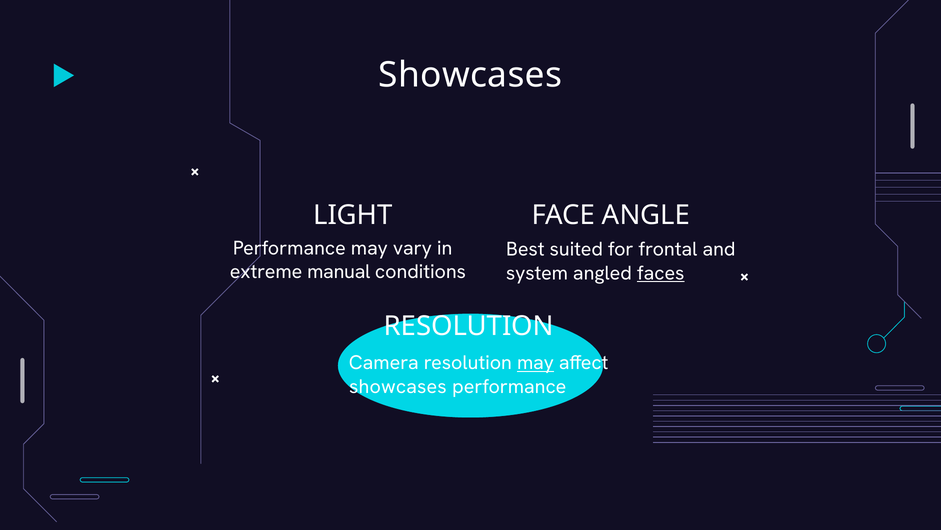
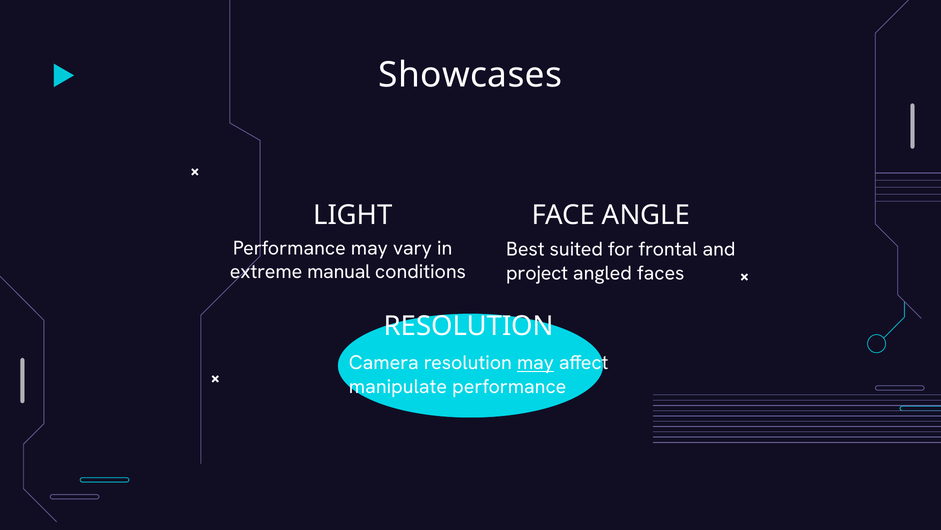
system: system -> project
faces underline: present -> none
showcases at (398, 387): showcases -> manipulate
